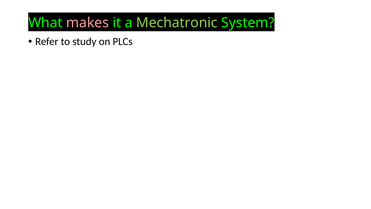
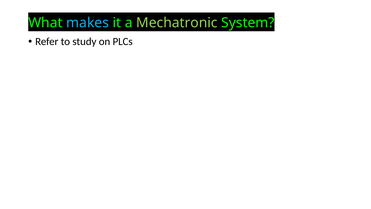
makes colour: pink -> light blue
